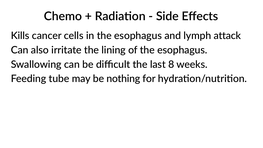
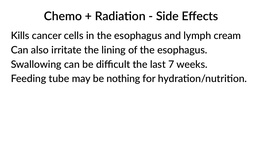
attack: attack -> cream
8: 8 -> 7
